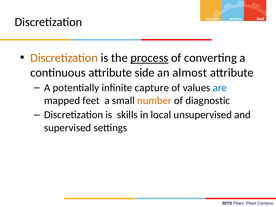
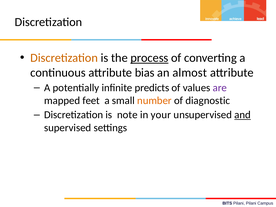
side: side -> bias
capture: capture -> predicts
are colour: blue -> purple
skills: skills -> note
local: local -> your
and underline: none -> present
